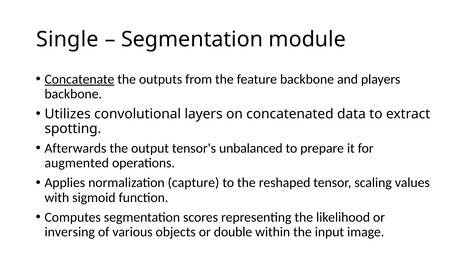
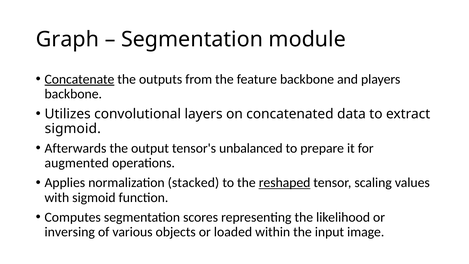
Single: Single -> Graph
spotting at (73, 129): spotting -> sigmoid
capture: capture -> stacked
reshaped underline: none -> present
double: double -> loaded
